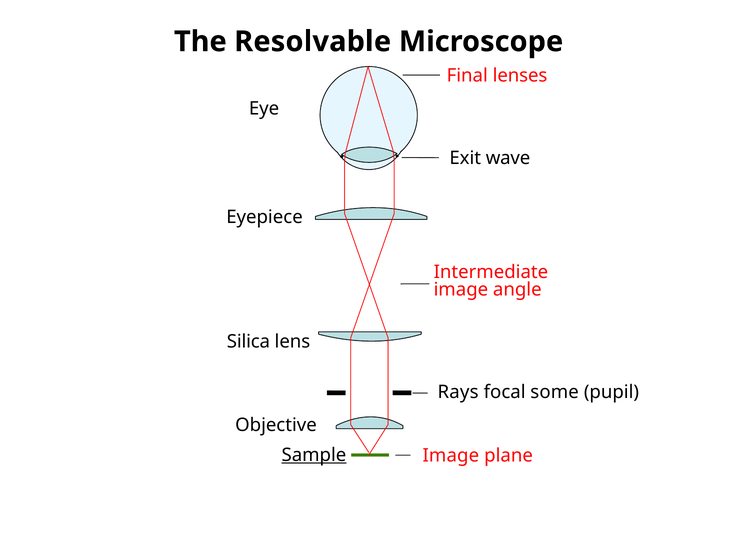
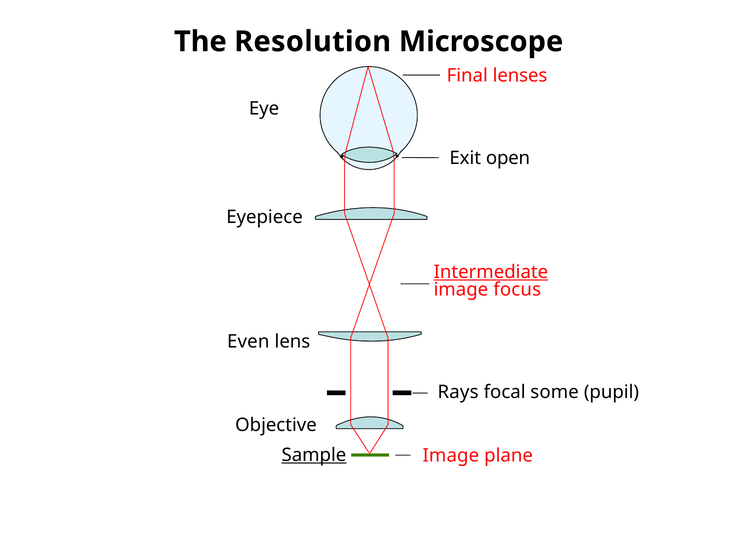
Resolvable: Resolvable -> Resolution
wave: wave -> open
Intermediate underline: none -> present
angle: angle -> focus
Silica: Silica -> Even
